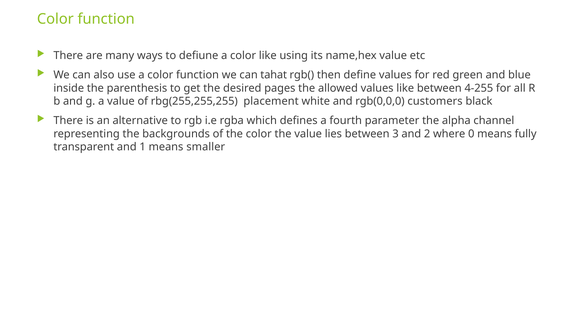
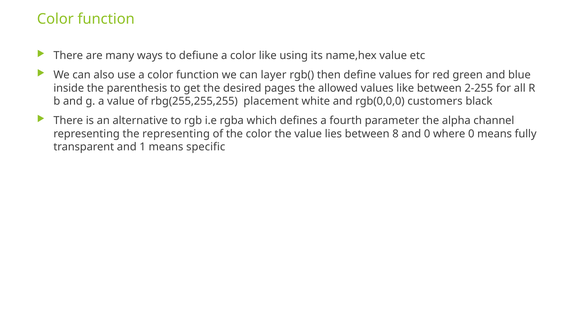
tahat: tahat -> layer
4-255: 4-255 -> 2-255
the backgrounds: backgrounds -> representing
3: 3 -> 8
and 2: 2 -> 0
smaller: smaller -> specific
